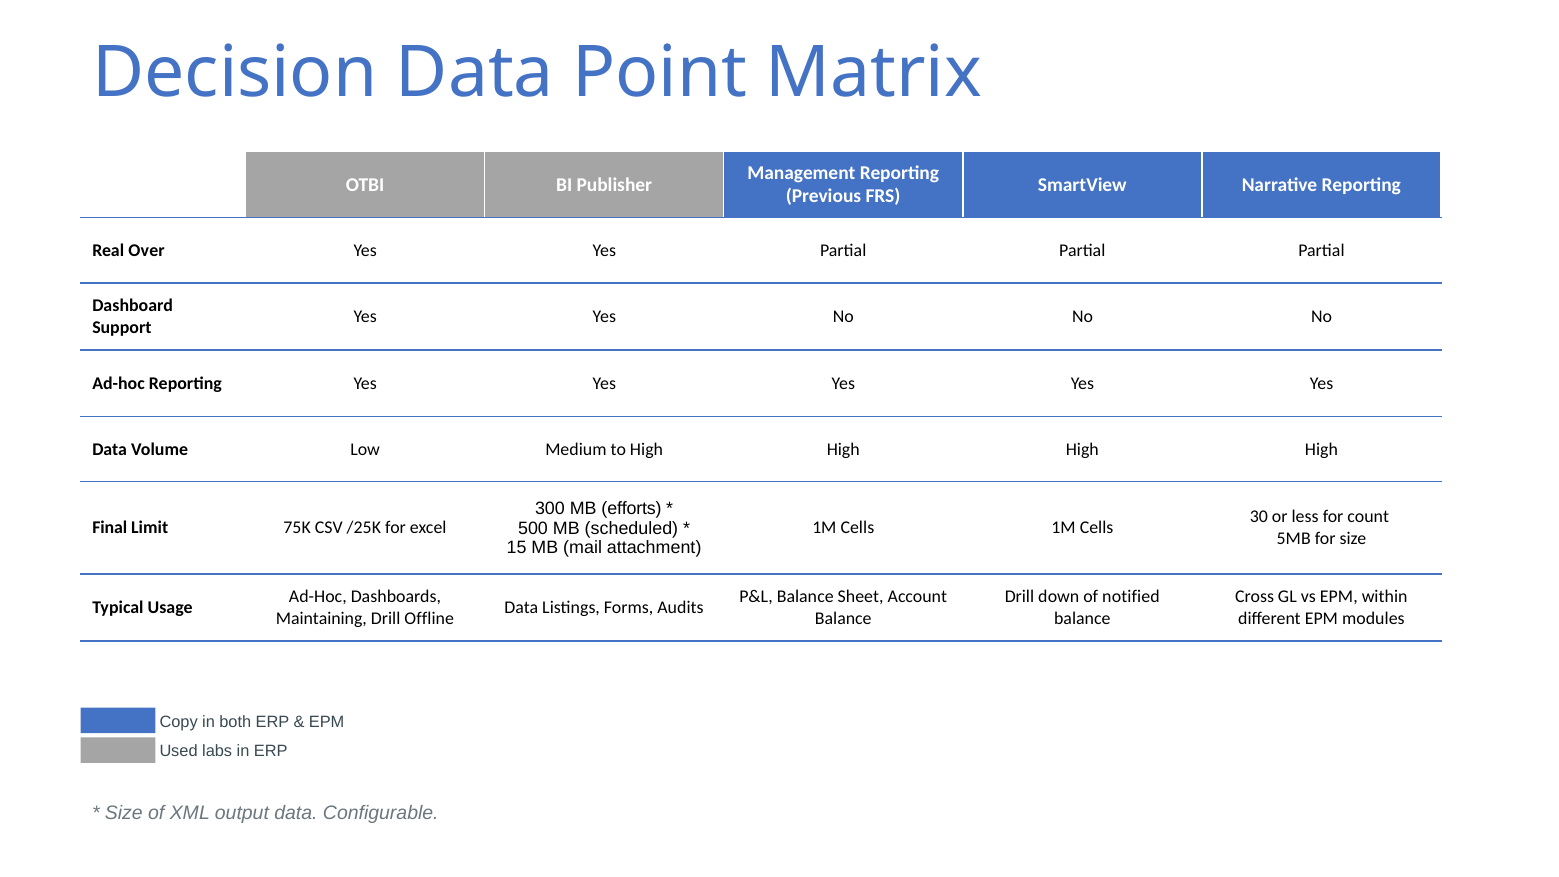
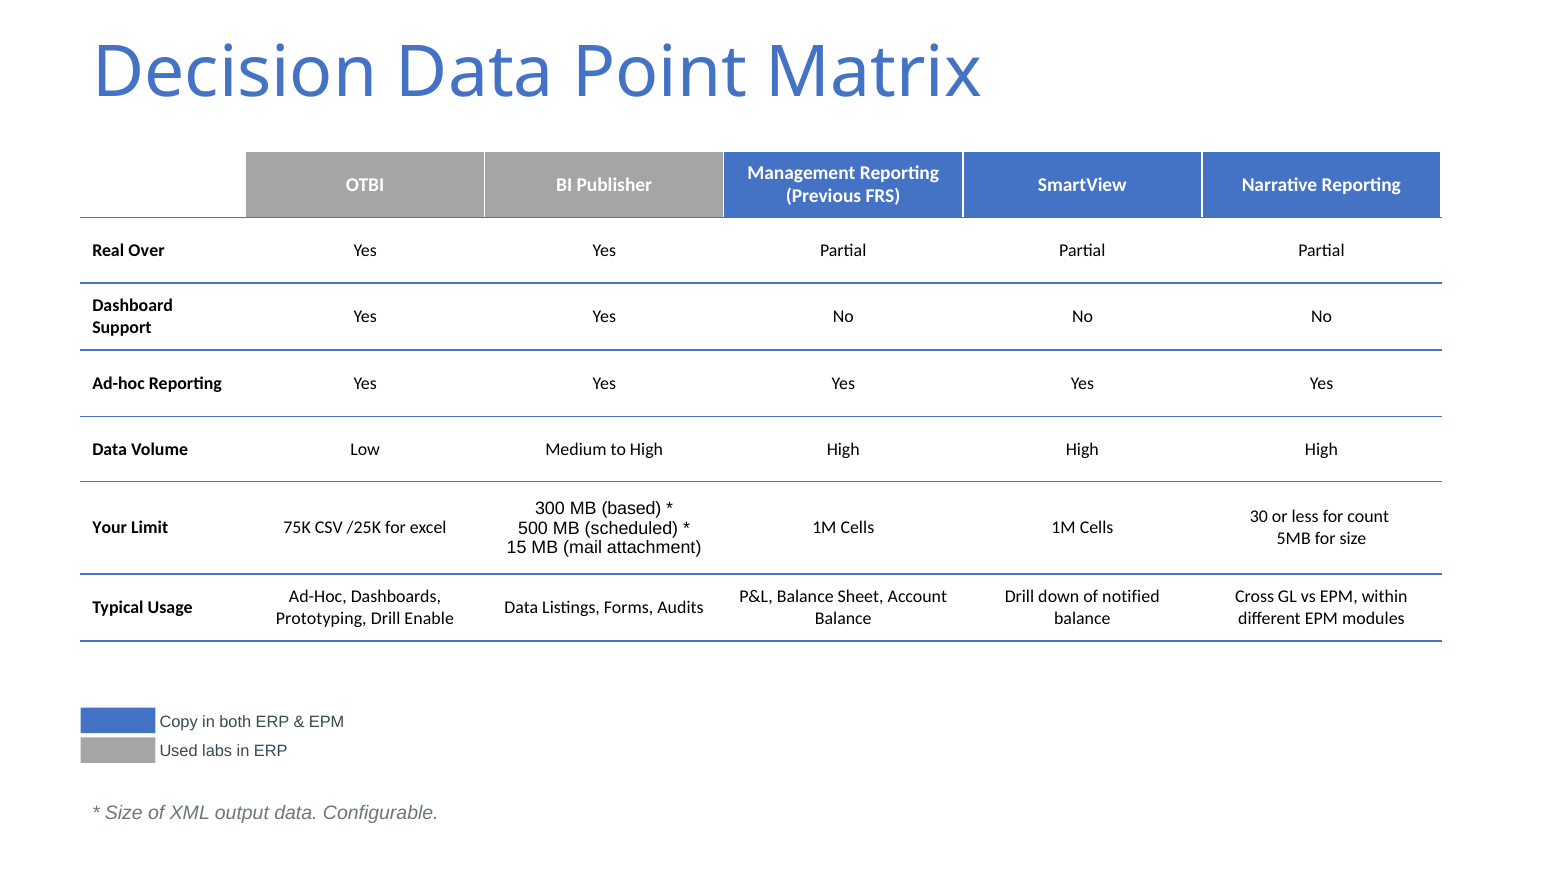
efforts: efforts -> based
Final: Final -> Your
Maintaining: Maintaining -> Prototyping
Offline: Offline -> Enable
